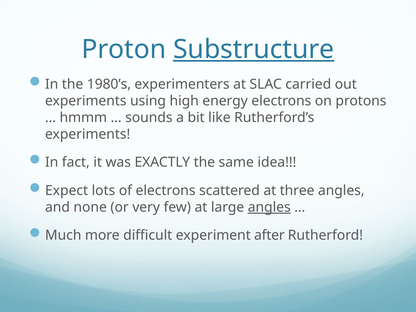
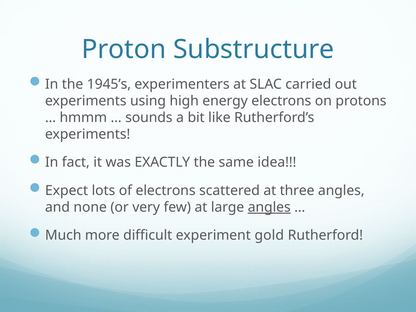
Substructure underline: present -> none
1980’s: 1980’s -> 1945’s
after: after -> gold
